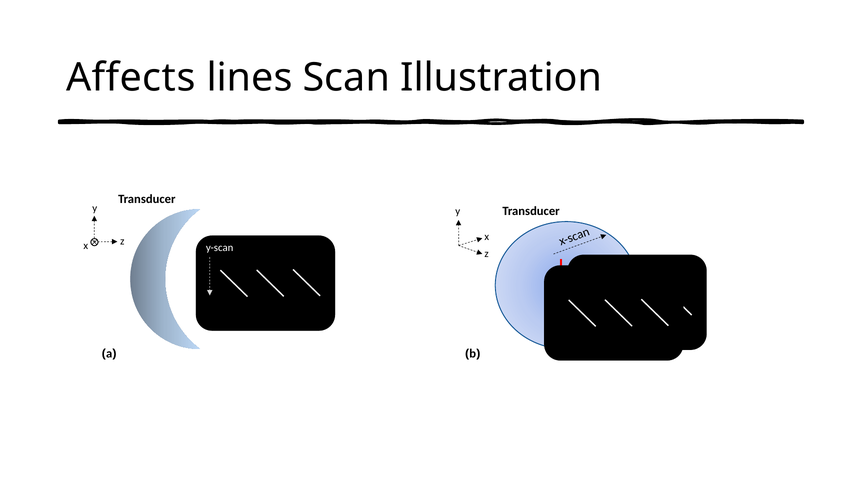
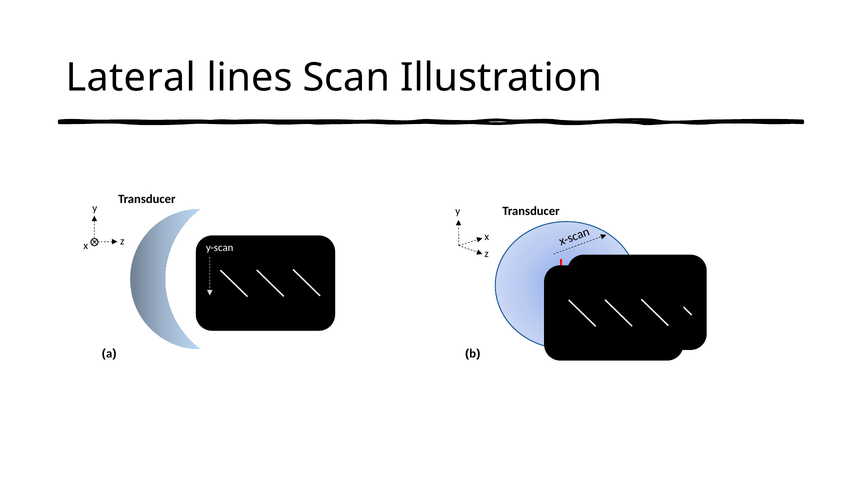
Affects: Affects -> Lateral
